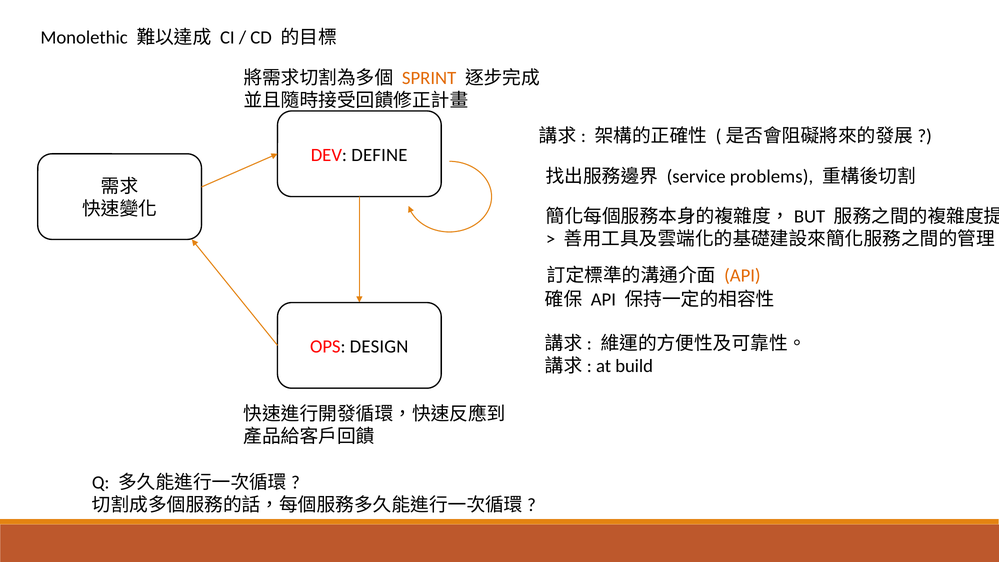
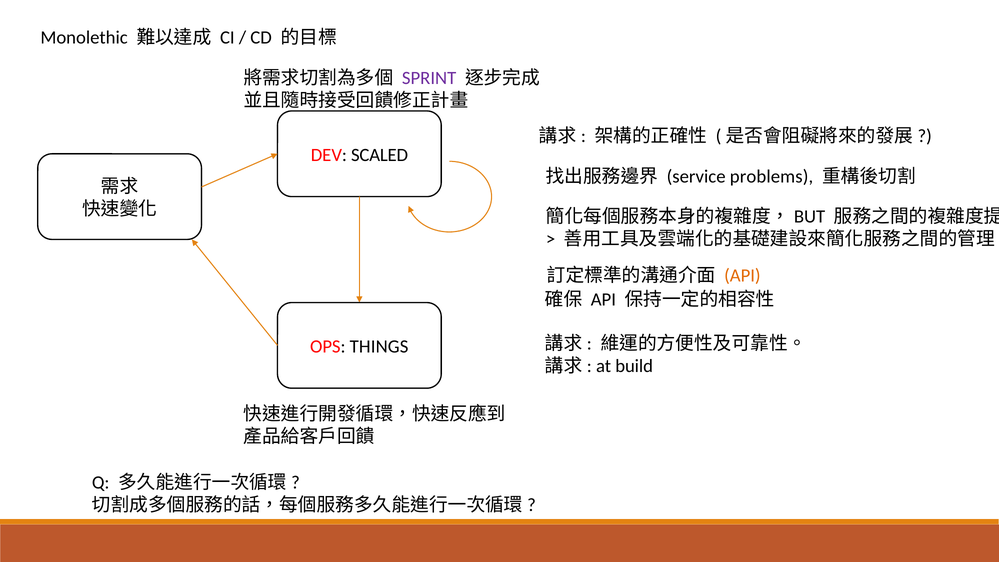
SPRINT colour: orange -> purple
DEFINE: DEFINE -> SCALED
DESIGN: DESIGN -> THINGS
